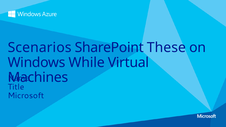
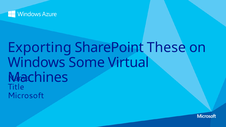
Scenarios: Scenarios -> Exporting
While: While -> Some
